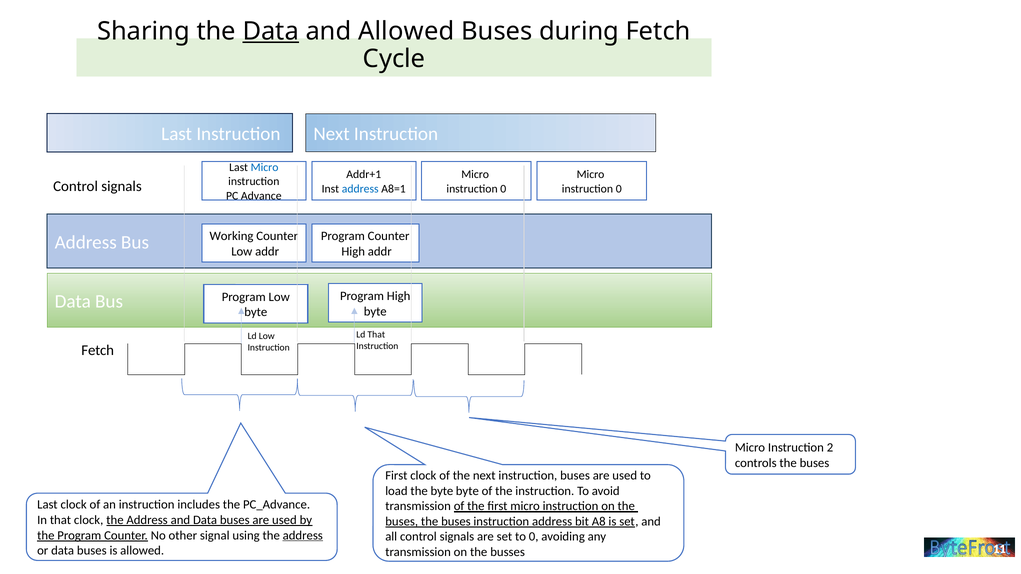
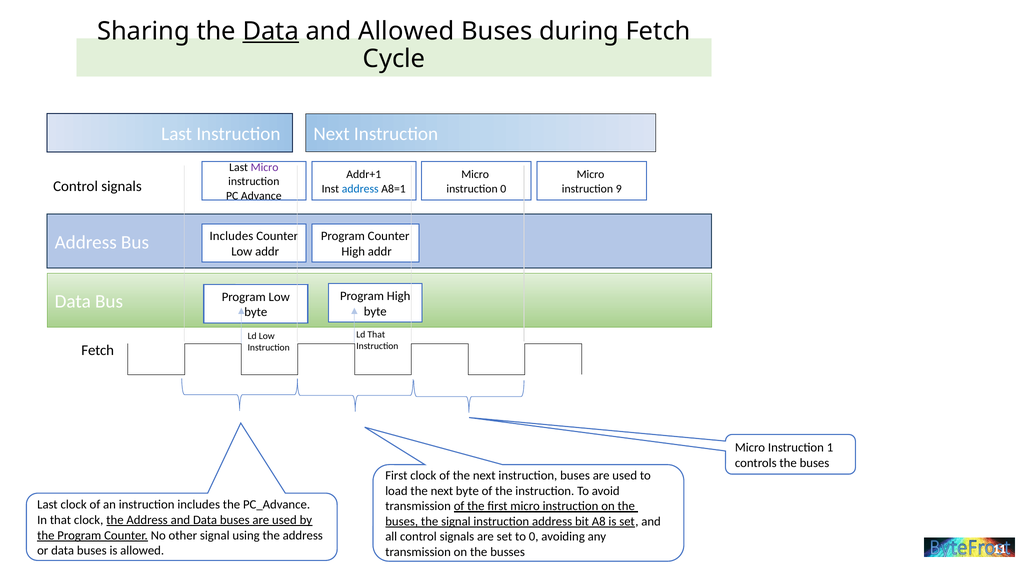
Micro at (265, 168) colour: blue -> purple
0 at (619, 189): 0 -> 9
Working at (231, 236): Working -> Includes
2: 2 -> 1
load the byte: byte -> next
buses the buses: buses -> signal
address at (303, 536) underline: present -> none
